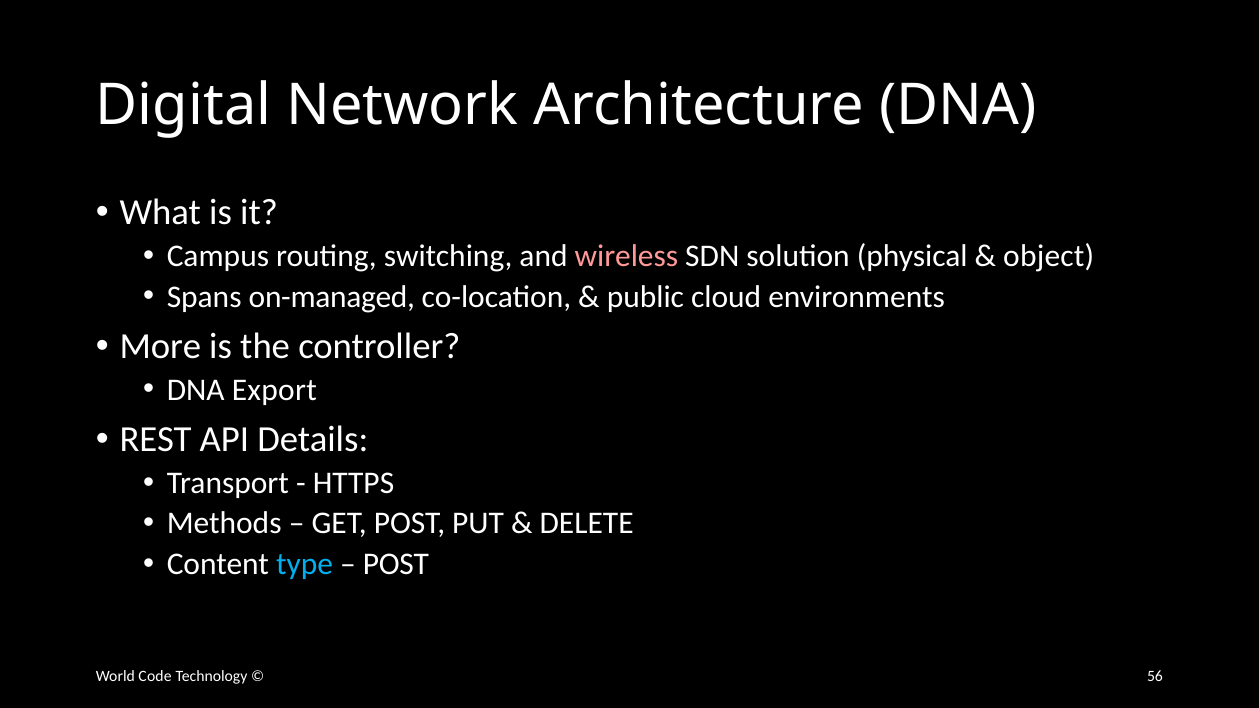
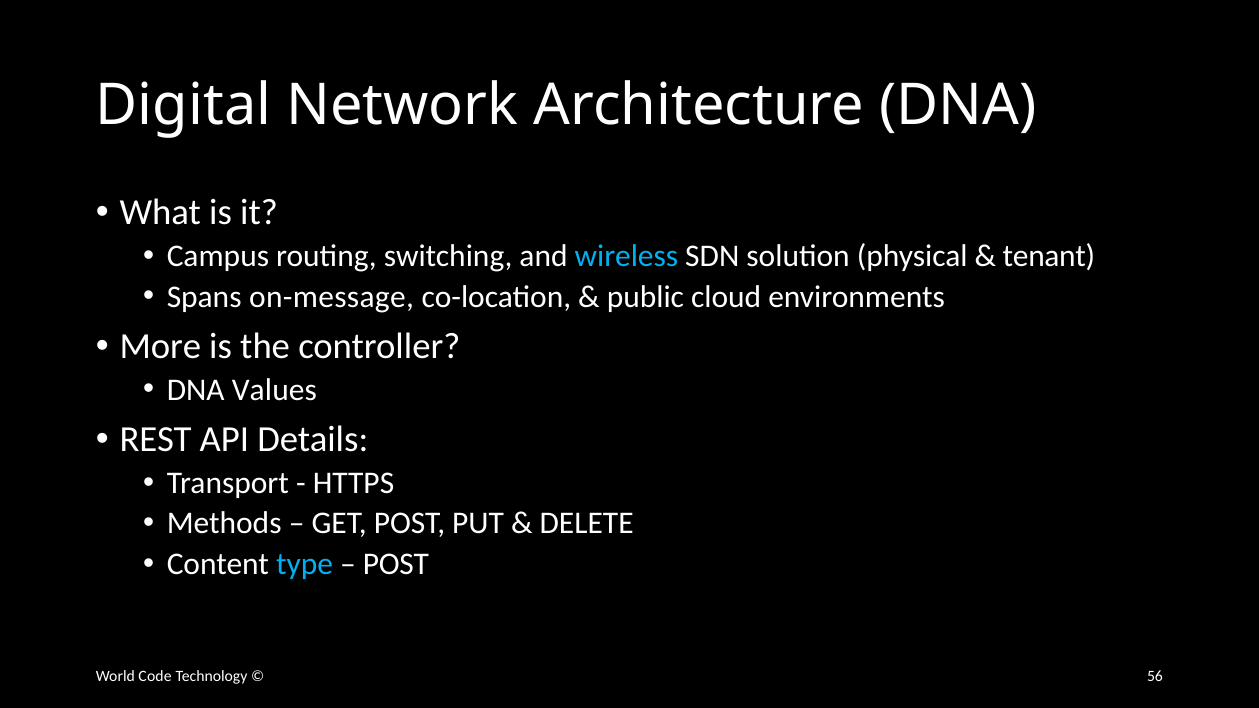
wireless colour: pink -> light blue
object: object -> tenant
on-managed: on-managed -> on-message
Export: Export -> Values
